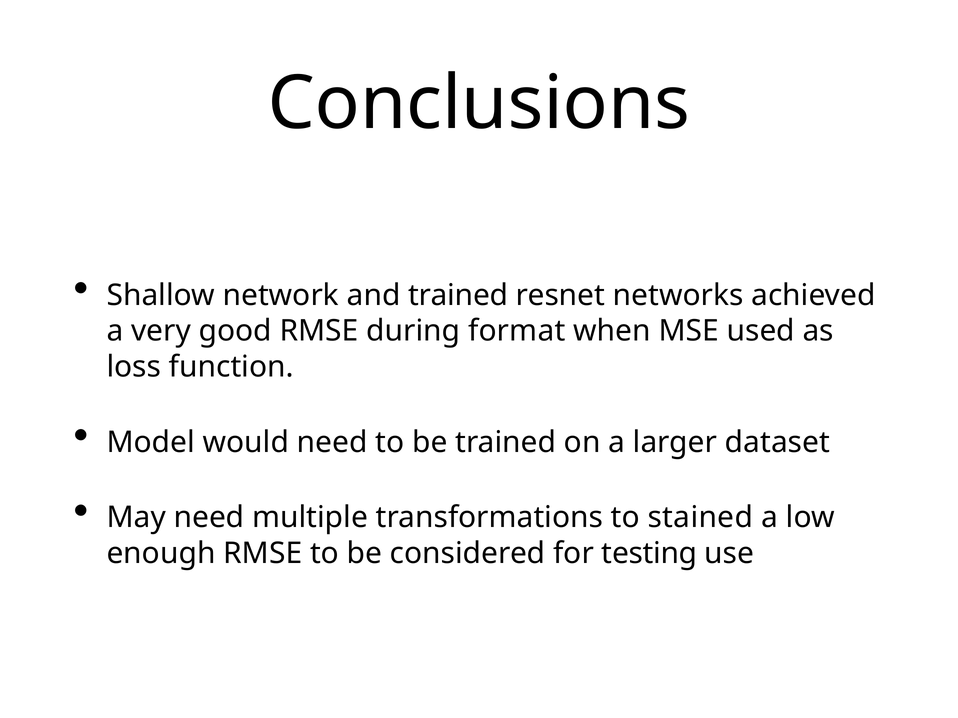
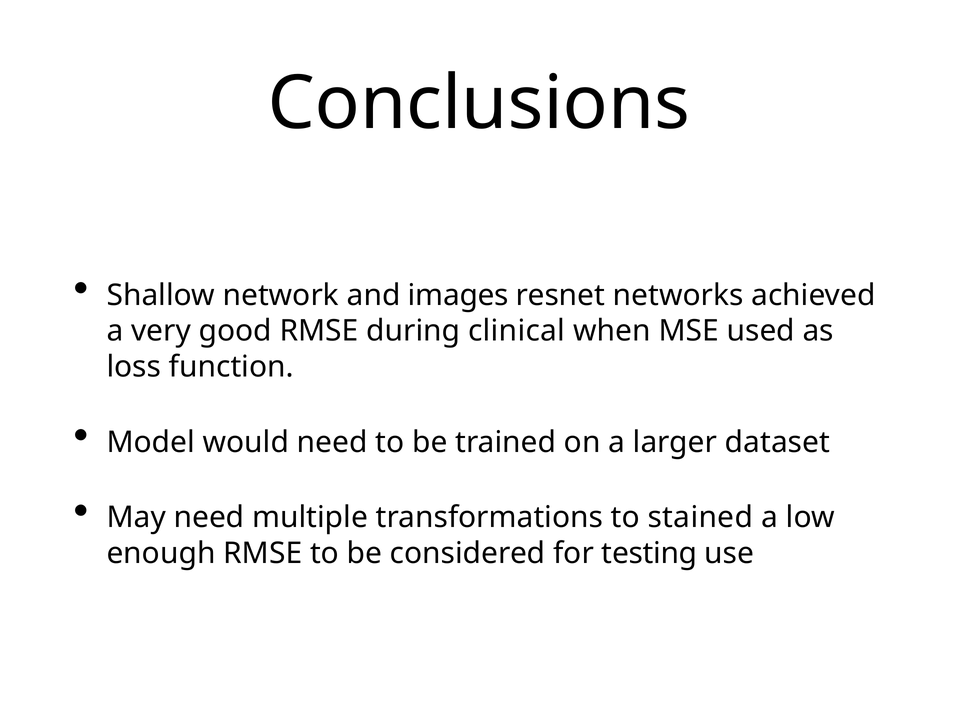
and trained: trained -> images
format: format -> clinical
